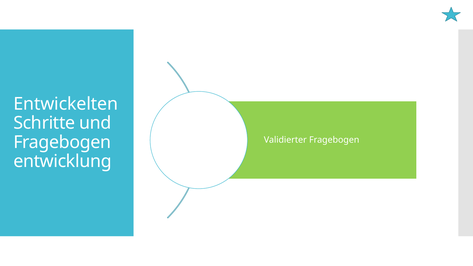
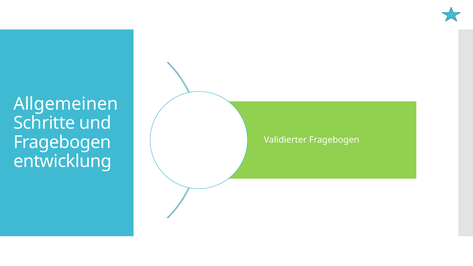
Entwickelten: Entwickelten -> Allgemeinen
